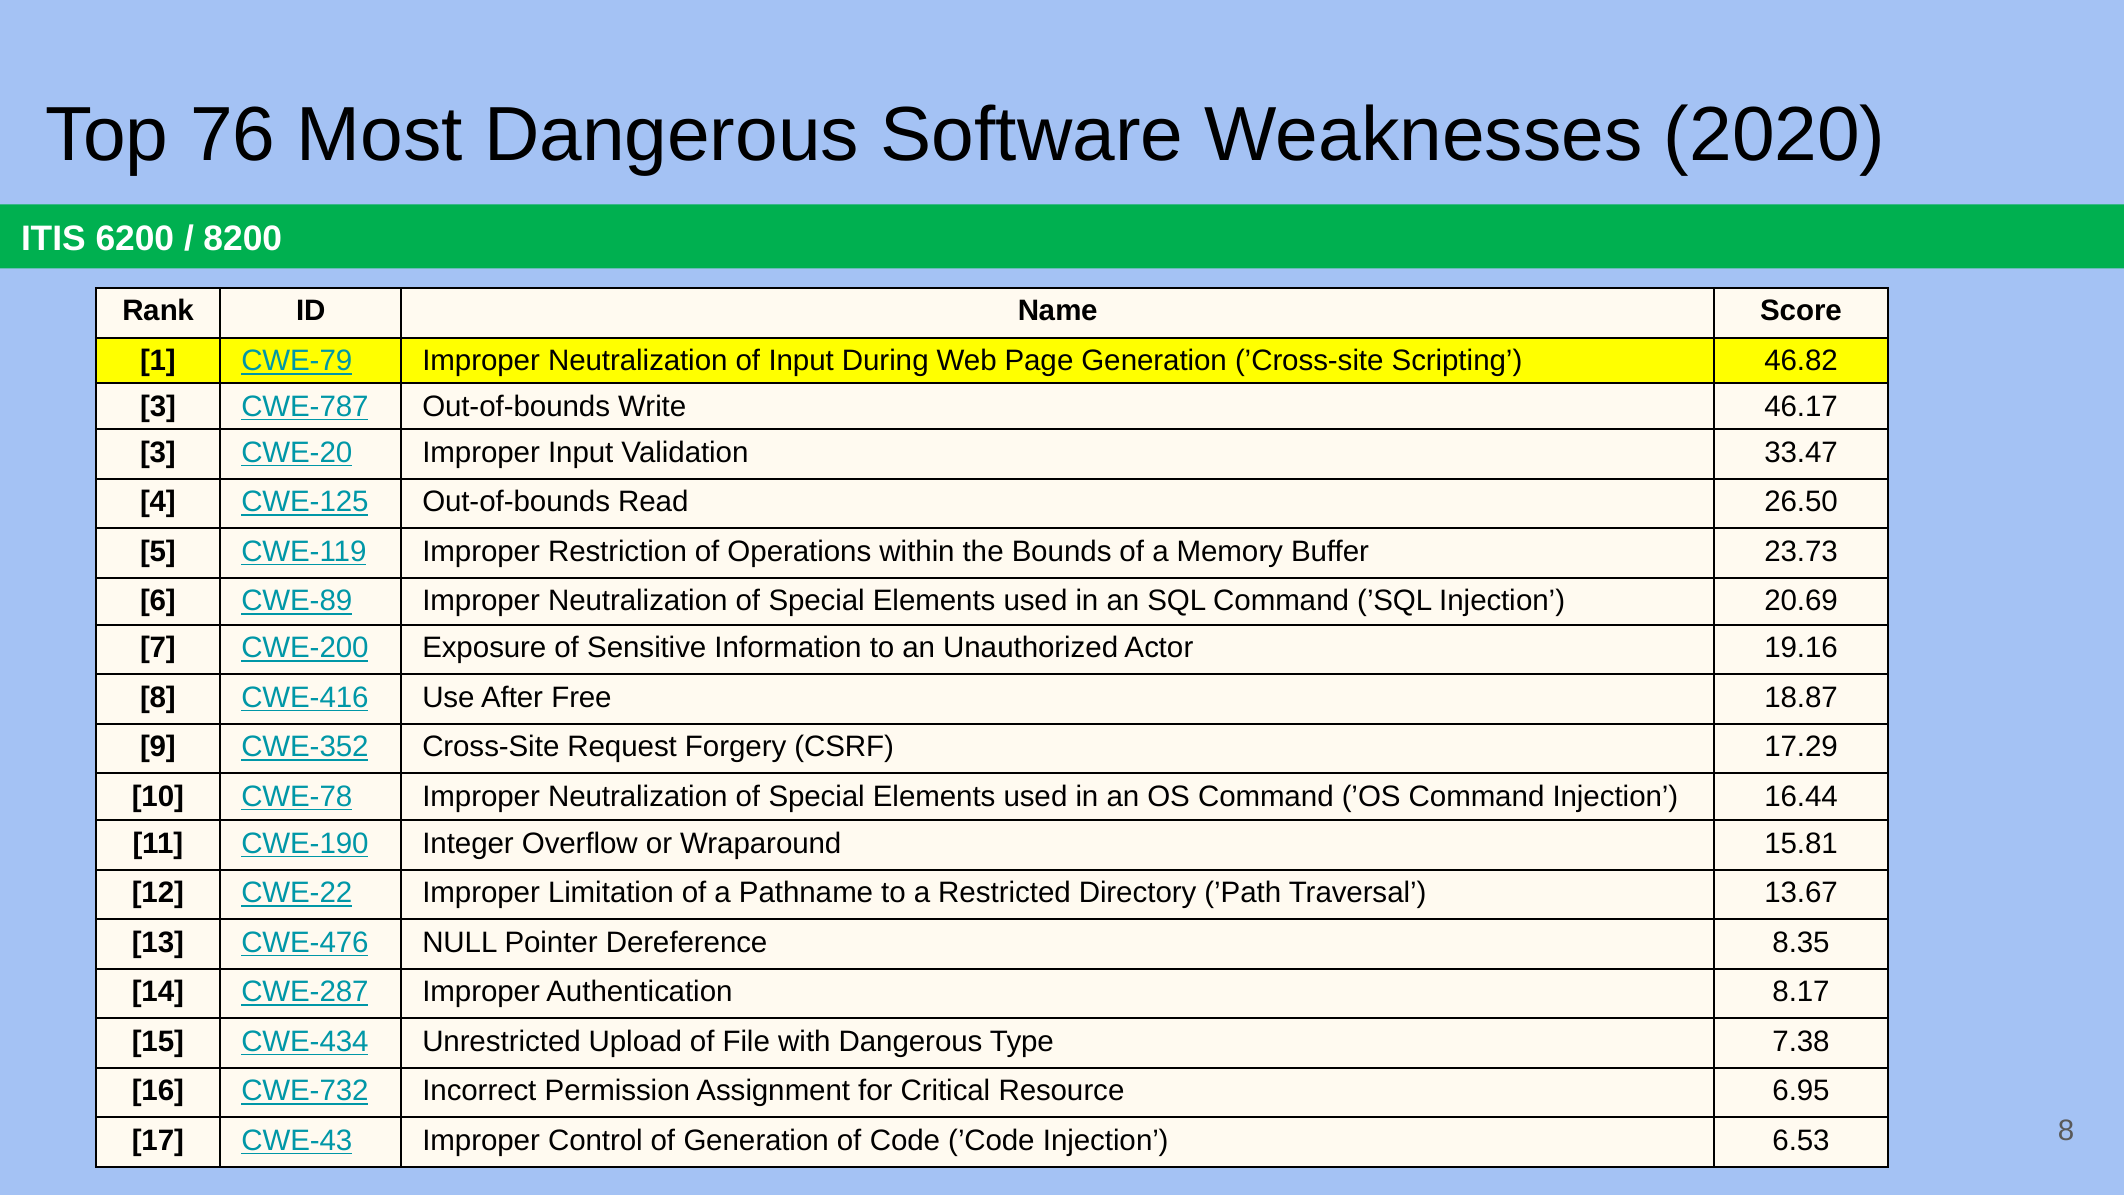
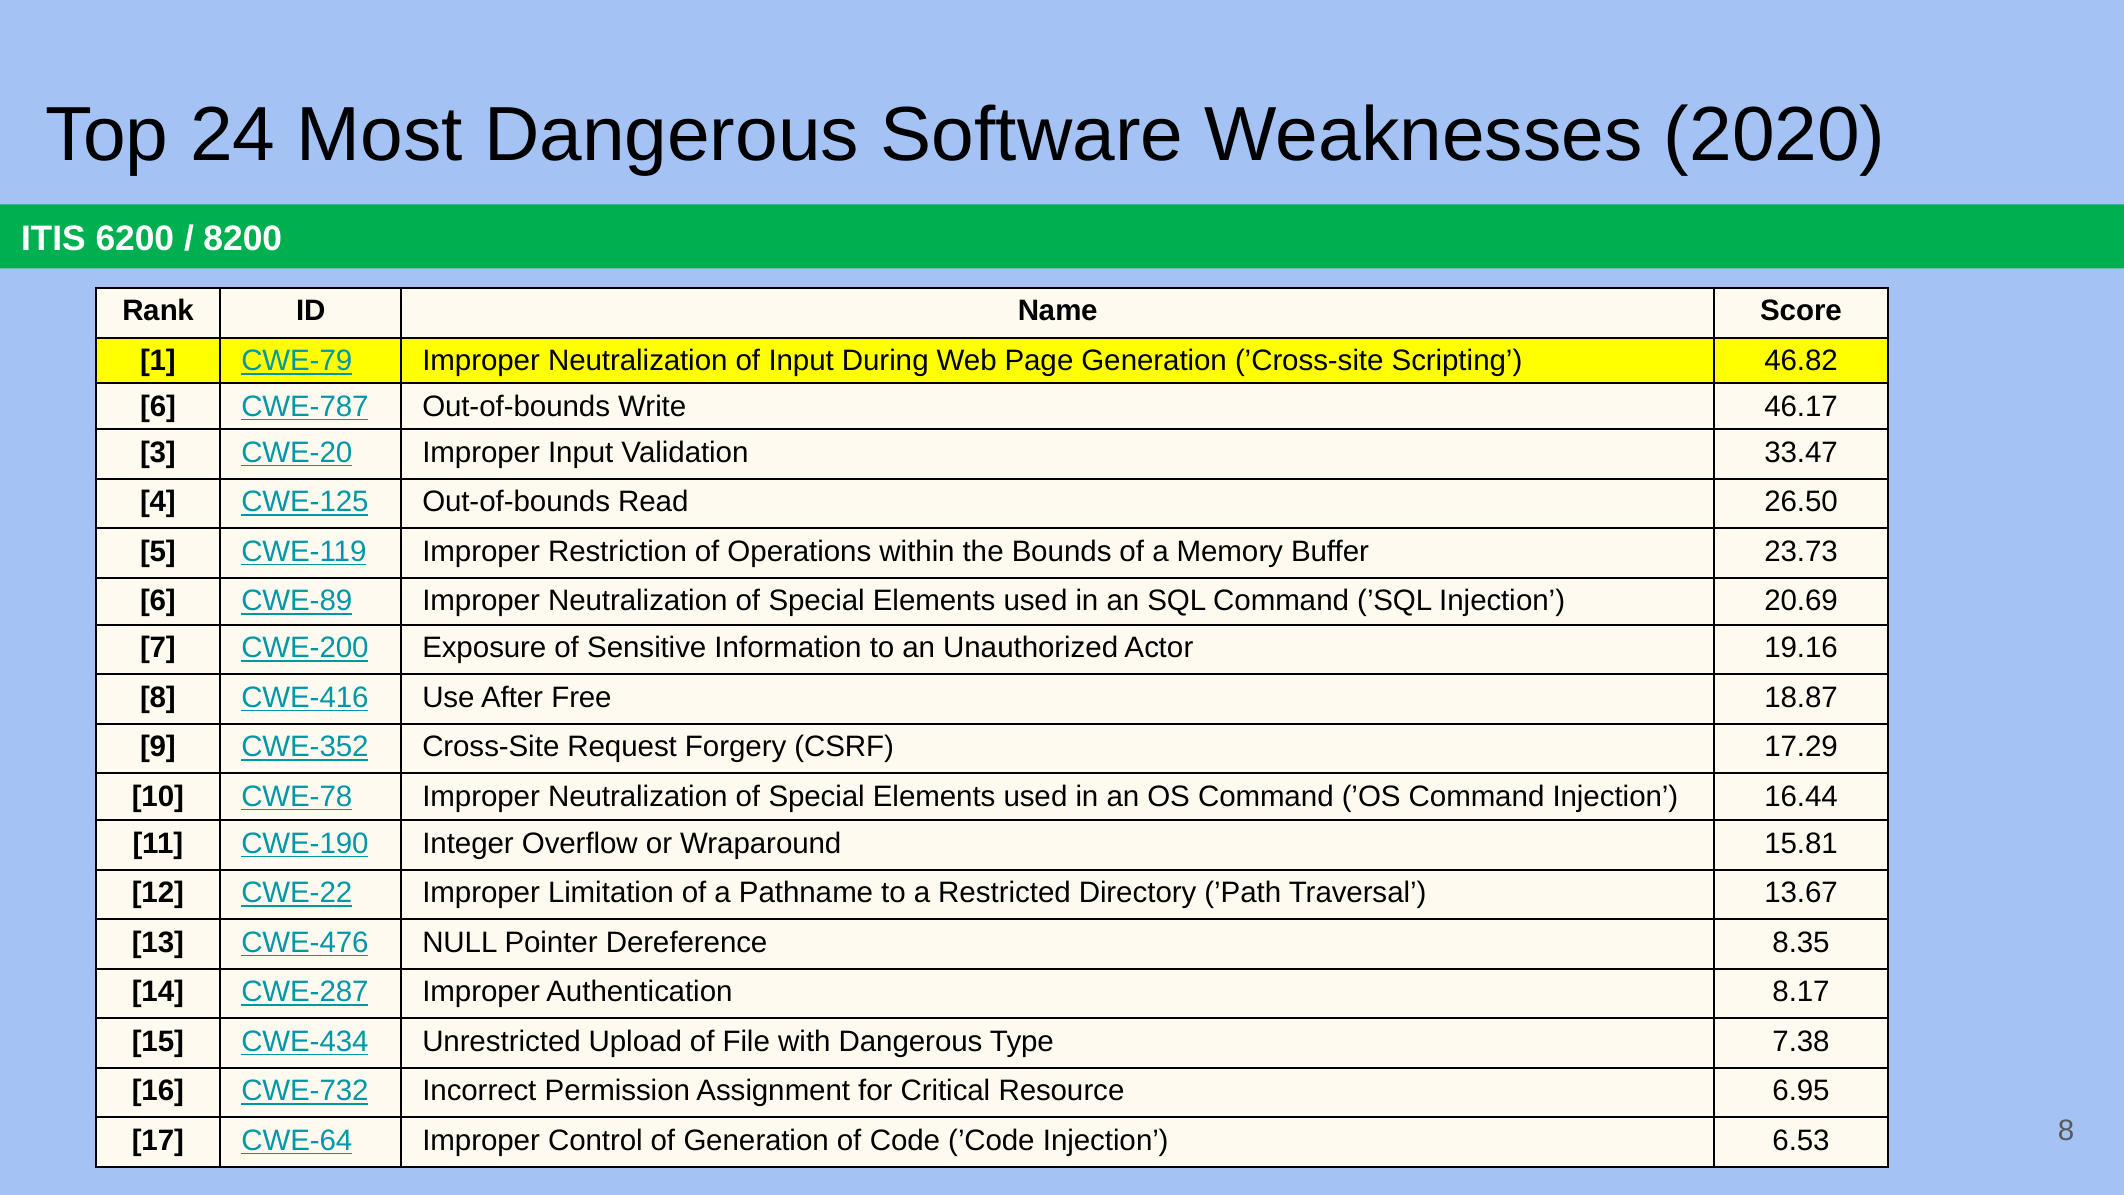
76: 76 -> 24
3 at (158, 406): 3 -> 6
CWE-43: CWE-43 -> CWE-64
